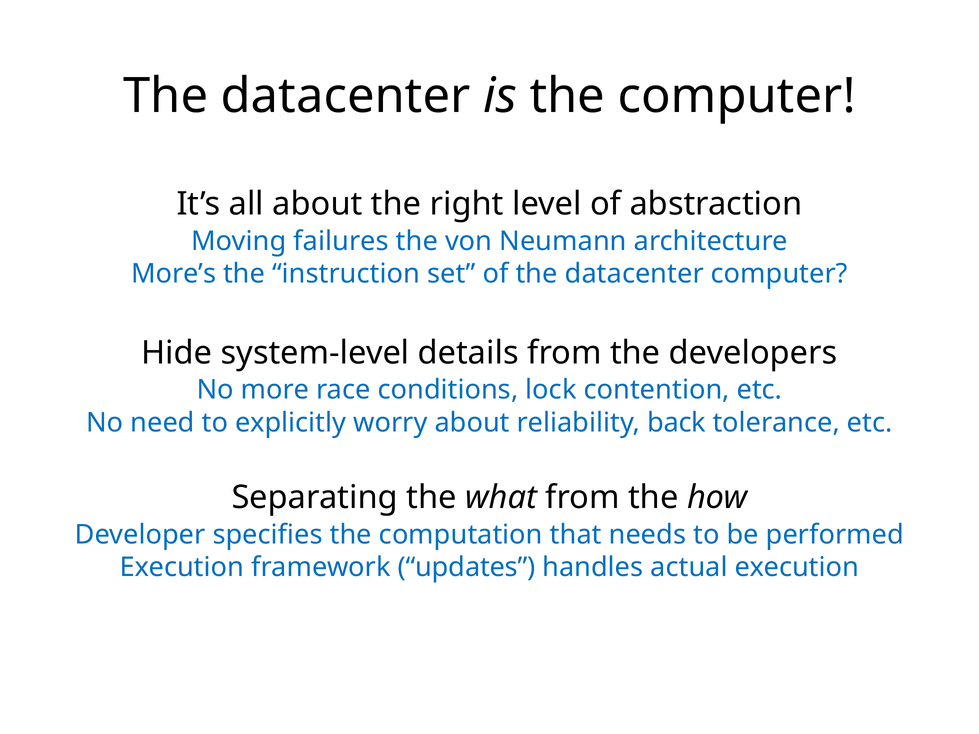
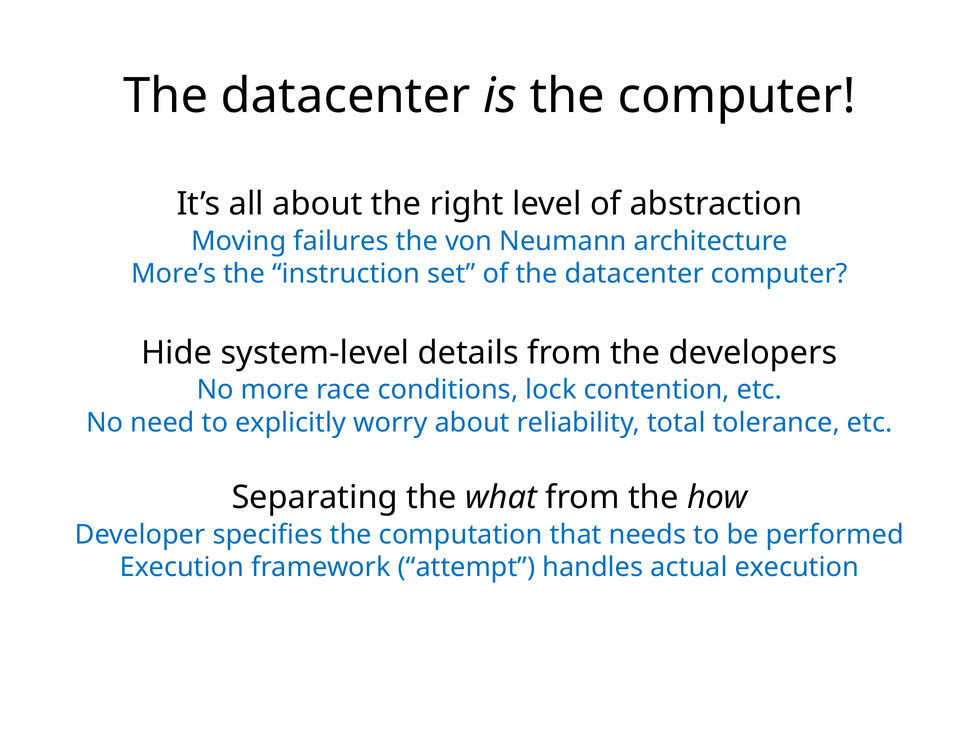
back: back -> total
updates: updates -> attempt
